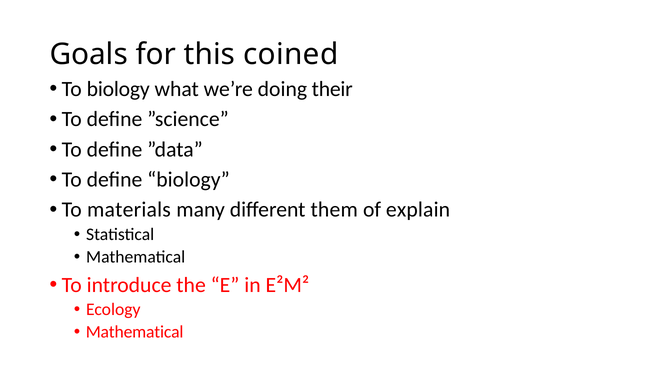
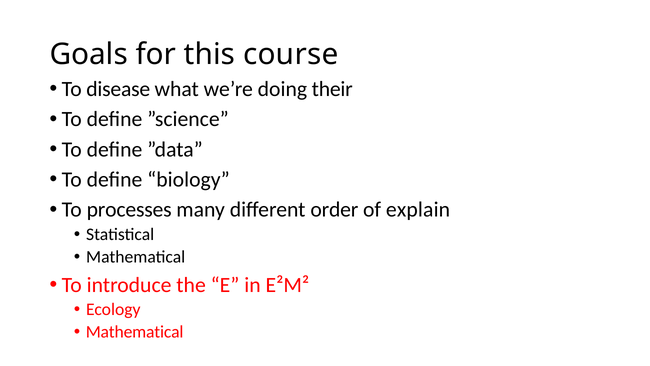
coined: coined -> course
To biology: biology -> disease
materials: materials -> processes
them: them -> order
